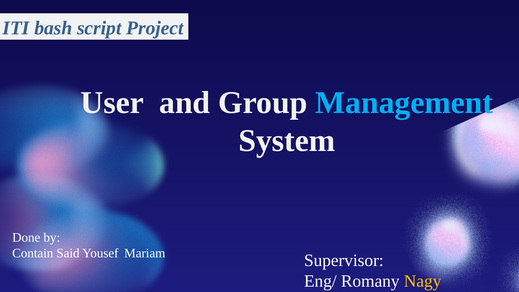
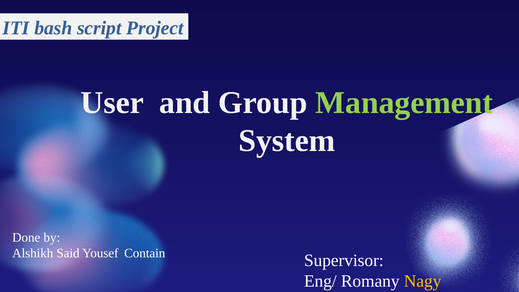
Management colour: light blue -> light green
Contain: Contain -> Alshikh
Mariam: Mariam -> Contain
